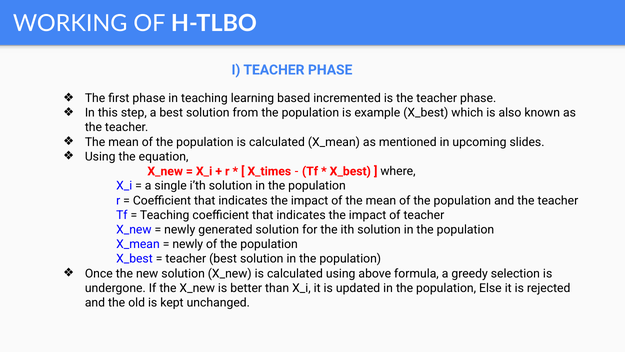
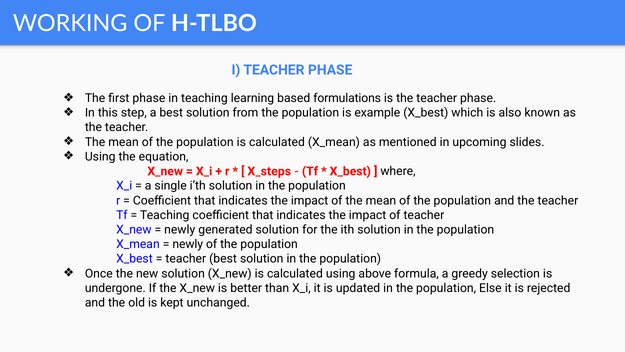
incremented: incremented -> formulations
X_times: X_times -> X_steps
